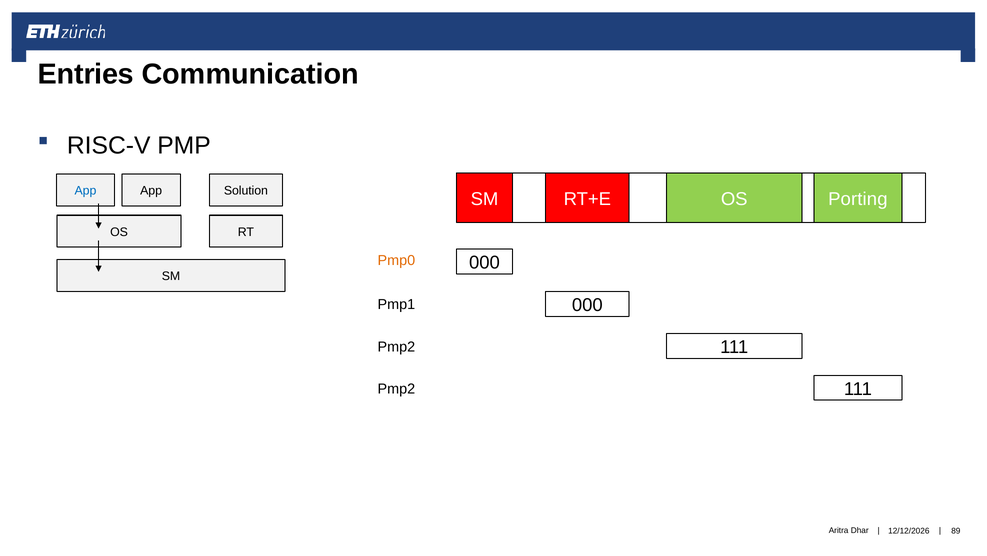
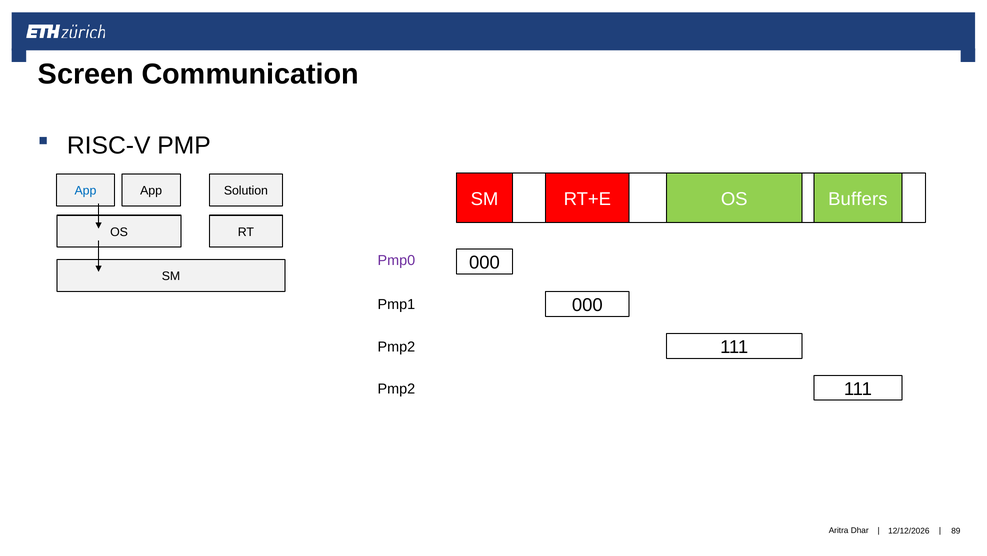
Entries: Entries -> Screen
Porting: Porting -> Buffers
Pmp0 colour: orange -> purple
